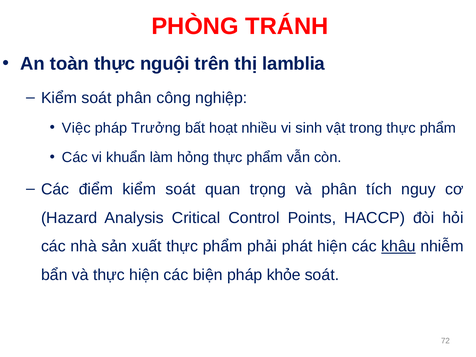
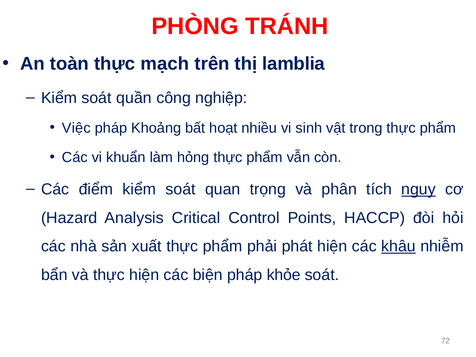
nguội: nguội -> mạch
soát phân: phân -> quần
Trưởng: Trưởng -> Khoảng
nguy underline: none -> present
